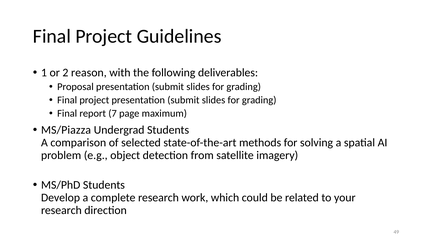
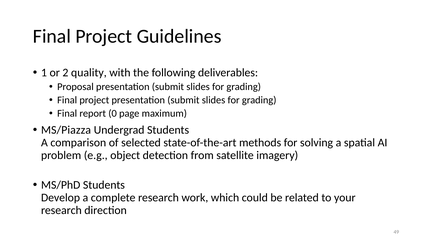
reason: reason -> quality
7: 7 -> 0
